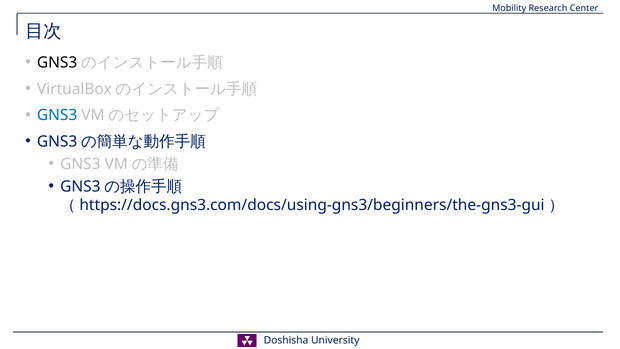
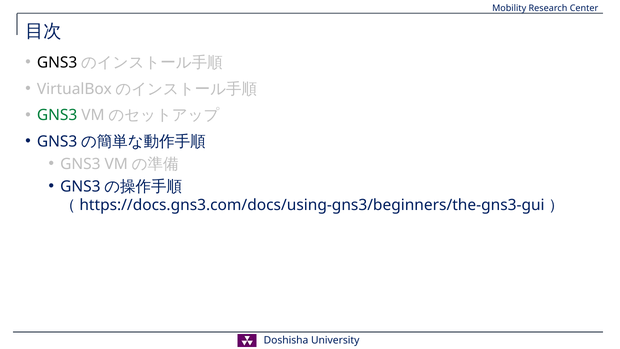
GNS3 at (57, 115) colour: blue -> green
